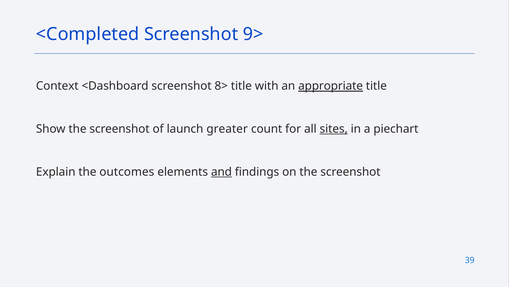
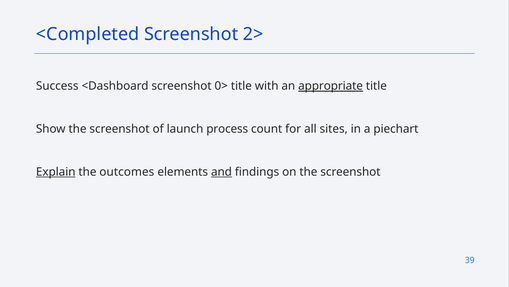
9>: 9> -> 2>
Context: Context -> Success
8>: 8> -> 0>
greater: greater -> process
sites underline: present -> none
Explain underline: none -> present
